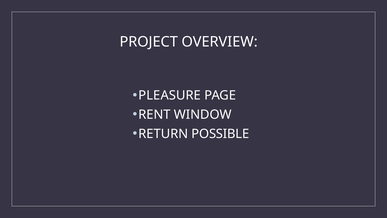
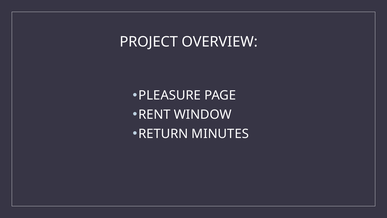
POSSIBLE: POSSIBLE -> MINUTES
